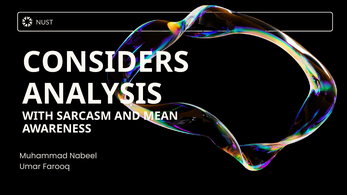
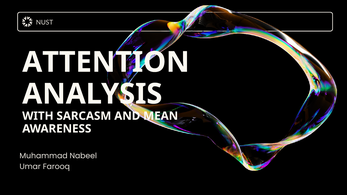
CONSIDERS: CONSIDERS -> ATTENTION
